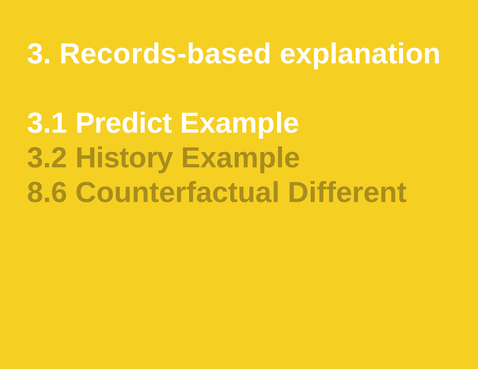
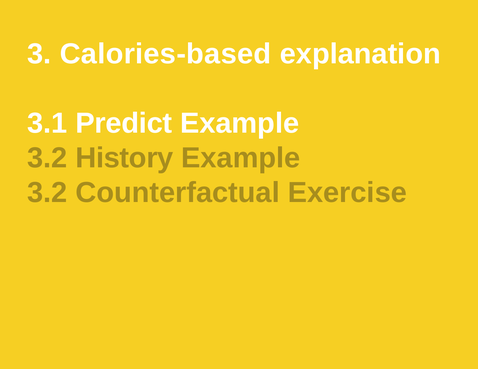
Records-based: Records-based -> Calories-based
8.6 at (47, 193): 8.6 -> 3.2
Different: Different -> Exercise
